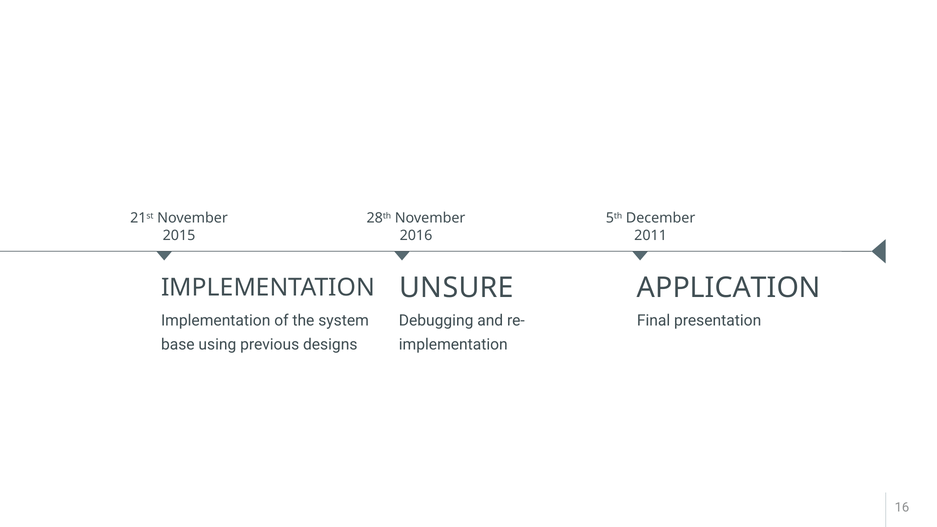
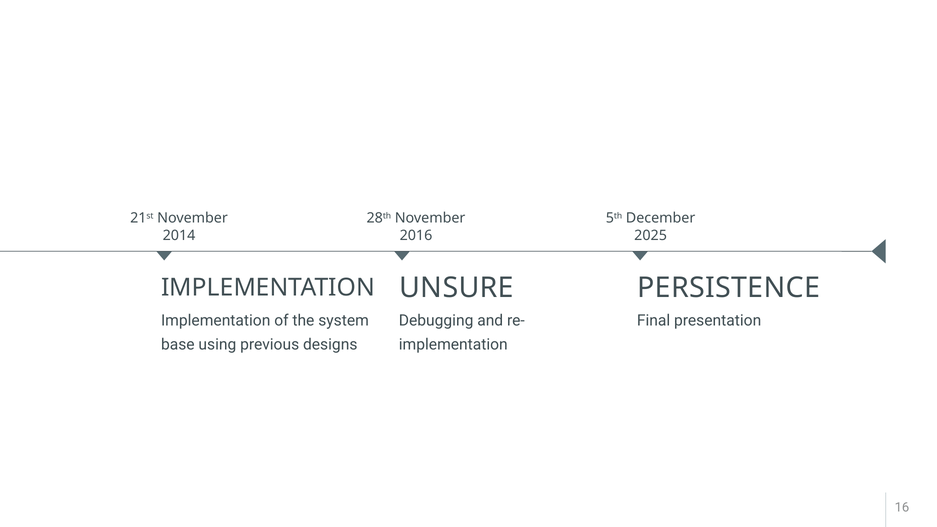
2015: 2015 -> 2014
2011: 2011 -> 2025
APPLICATION: APPLICATION -> PERSISTENCE
